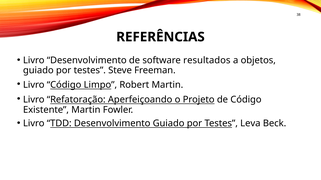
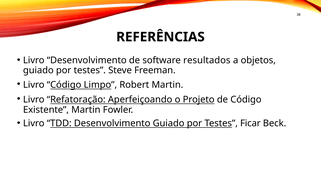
Leva: Leva -> Ficar
